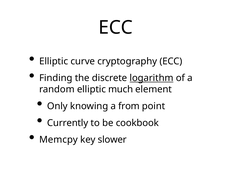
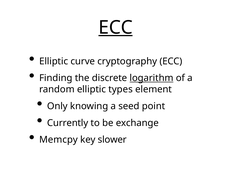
ECC at (116, 27) underline: none -> present
much: much -> types
from: from -> seed
cookbook: cookbook -> exchange
